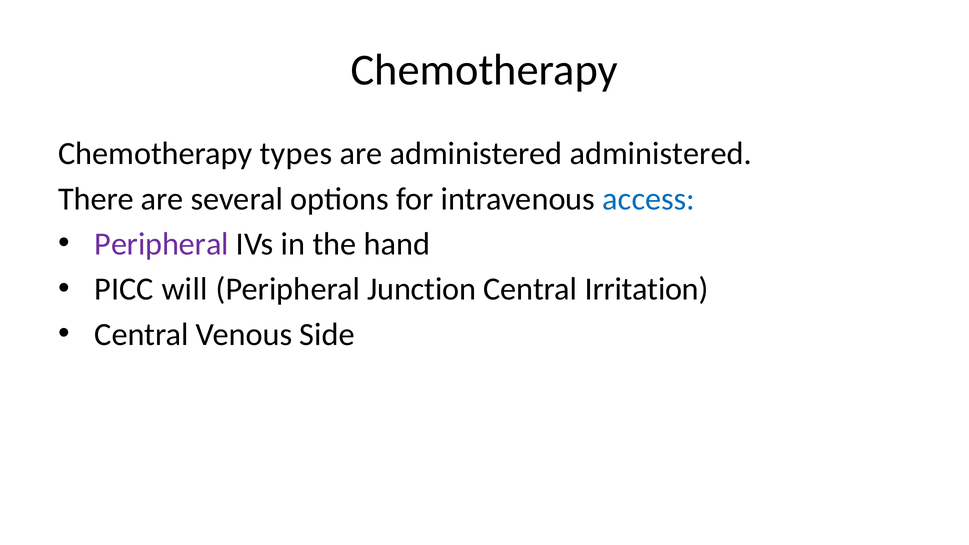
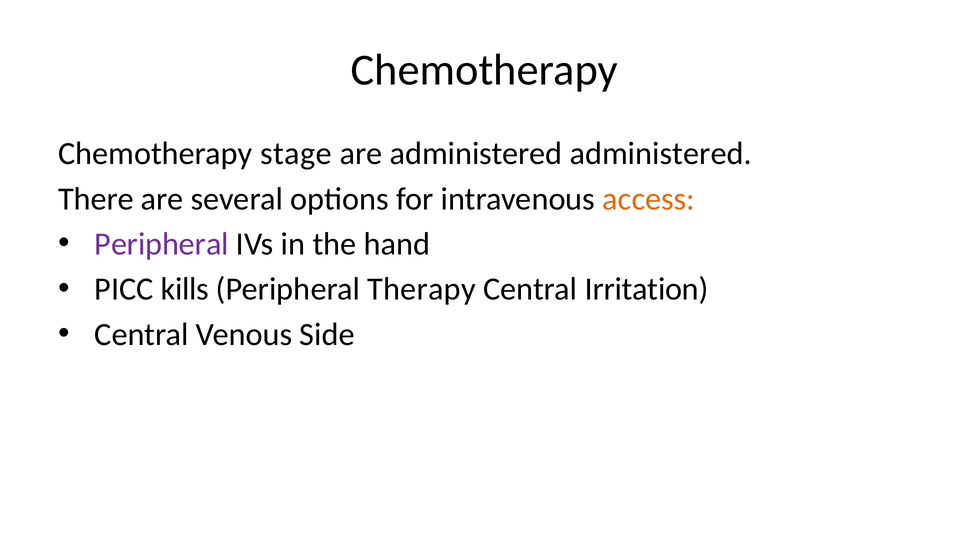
types: types -> stage
access colour: blue -> orange
will: will -> kills
Junction: Junction -> Therapy
